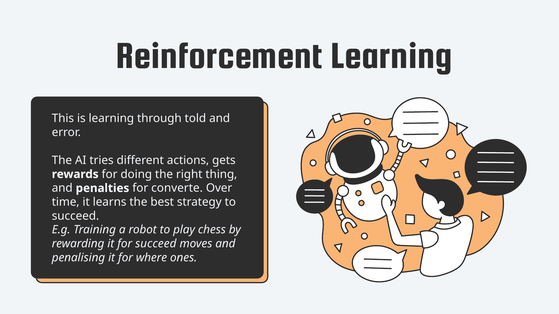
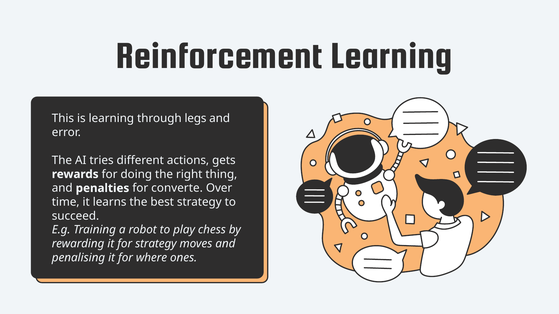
told: told -> legs
for succeed: succeed -> strategy
